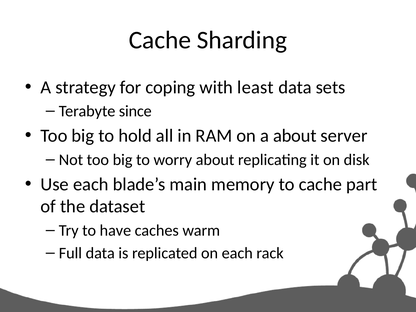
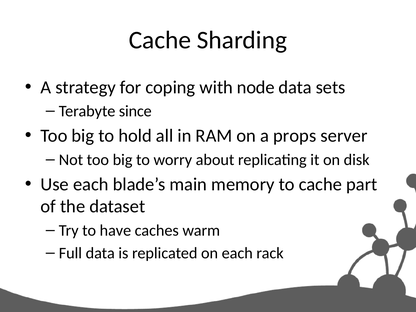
least: least -> node
a about: about -> props
